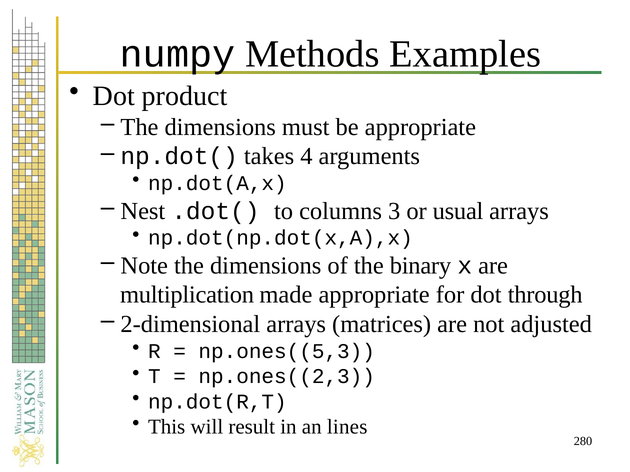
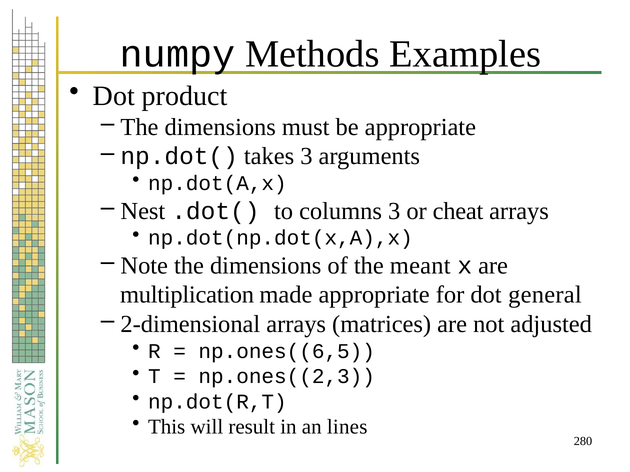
takes 4: 4 -> 3
usual: usual -> cheat
binary: binary -> meant
through: through -> general
np.ones((5,3: np.ones((5,3 -> np.ones((6,5
